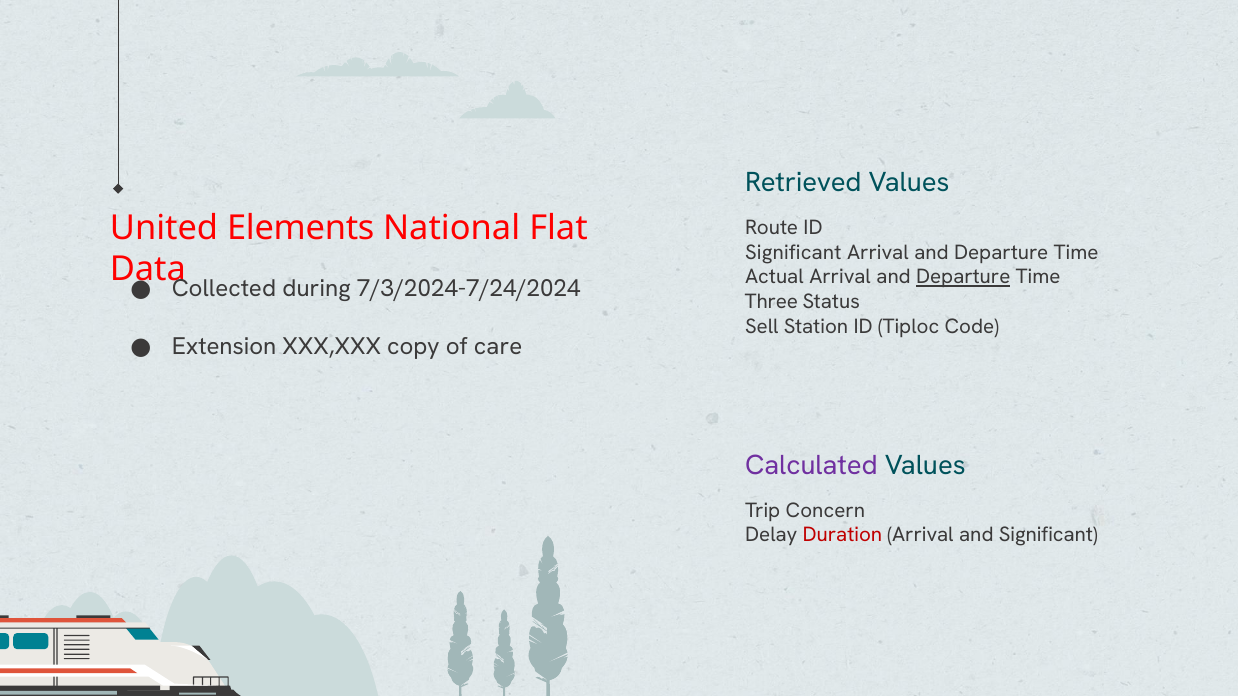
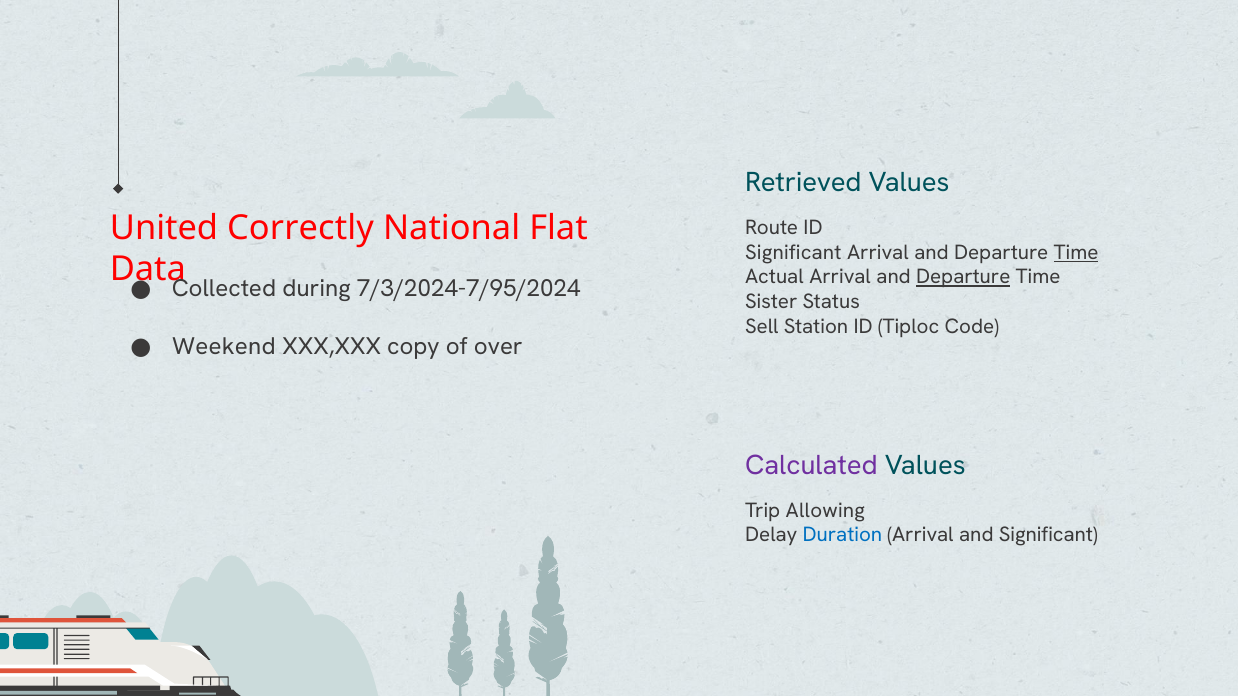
Elements: Elements -> Correctly
Time at (1076, 253) underline: none -> present
7/3/2024-7/24/2024: 7/3/2024-7/24/2024 -> 7/3/2024-7/95/2024
Three: Three -> Sister
Extension: Extension -> Weekend
care: care -> over
Concern: Concern -> Allowing
Duration colour: red -> blue
